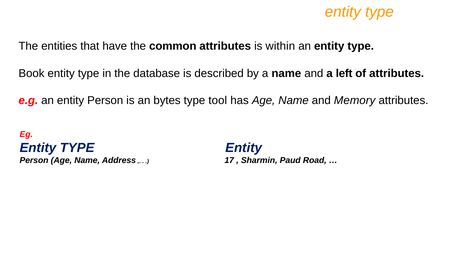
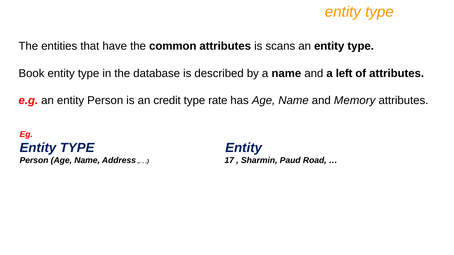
within: within -> scans
bytes: bytes -> credit
tool: tool -> rate
